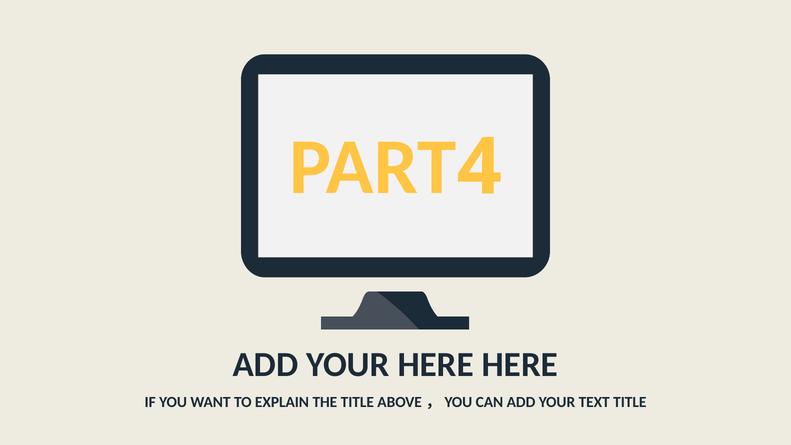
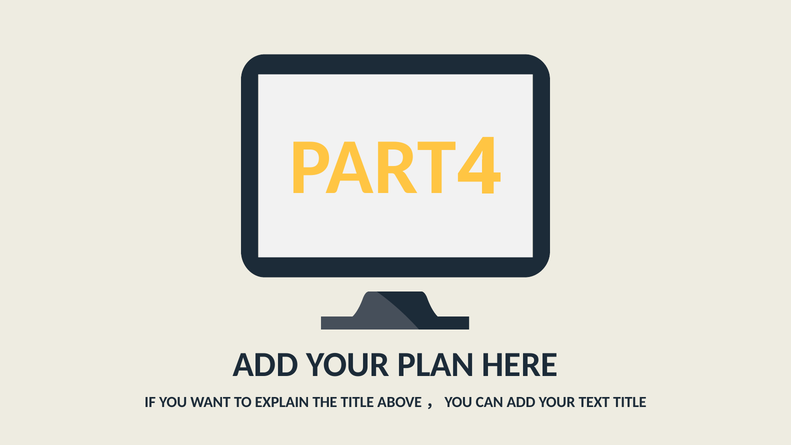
YOUR HERE: HERE -> PLAN
